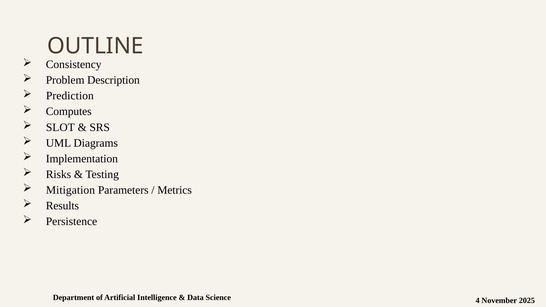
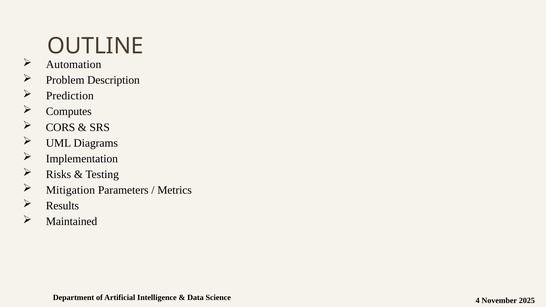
Consistency: Consistency -> Automation
SLOT: SLOT -> CORS
Persistence: Persistence -> Maintained
